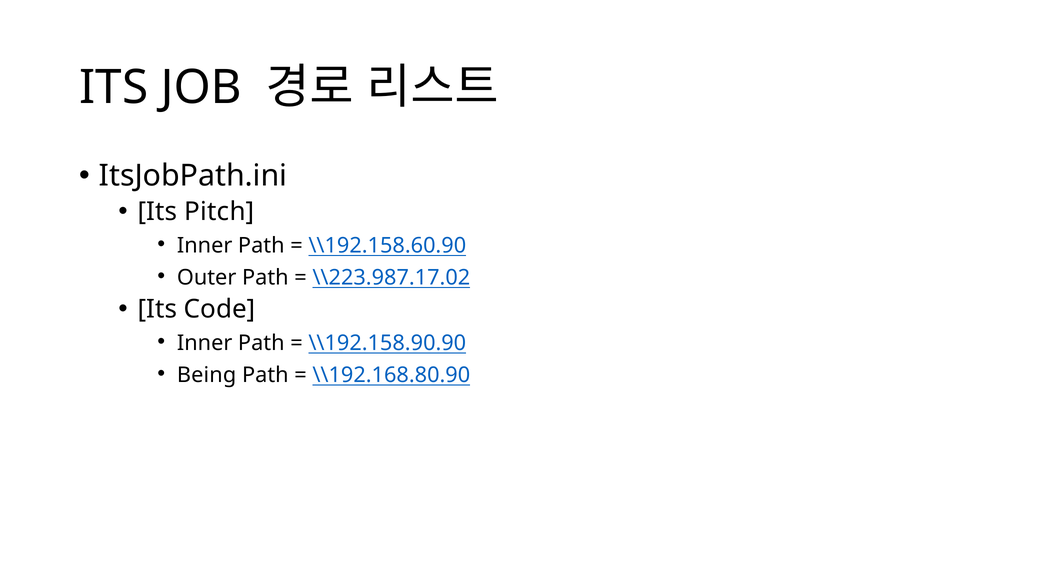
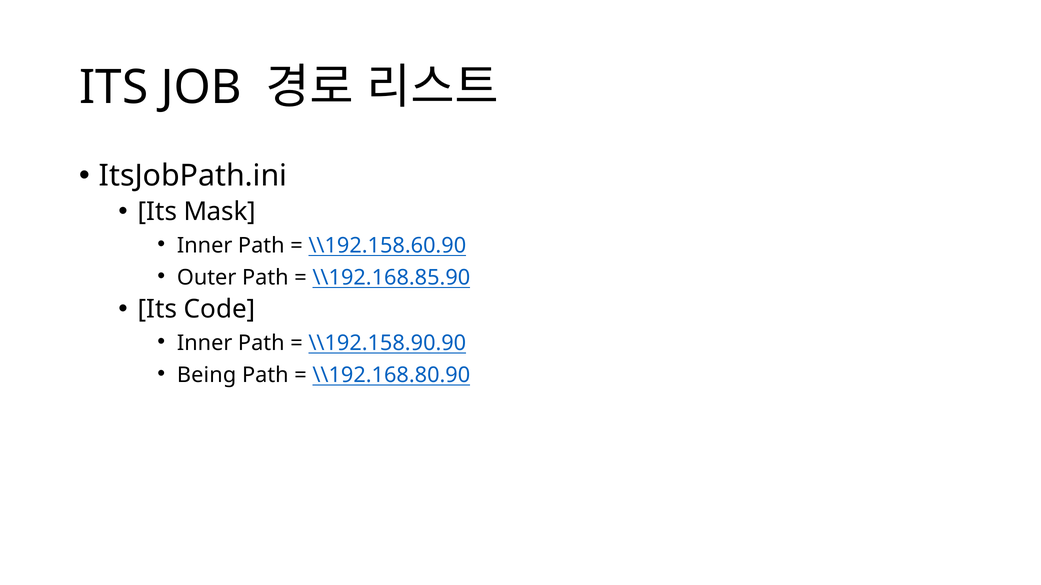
Pitch: Pitch -> Mask
\\223.987.17.02: \\223.987.17.02 -> \\192.168.85.90
